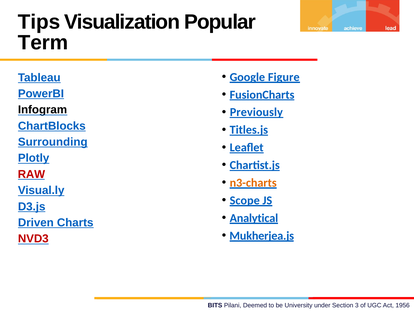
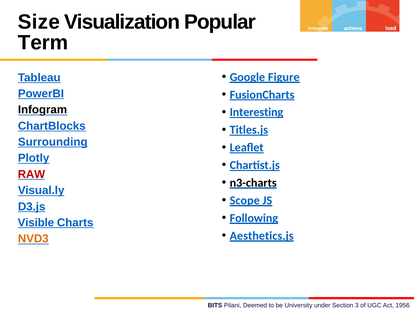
Tips: Tips -> Size
Previously: Previously -> Interesting
n3-charts colour: orange -> black
Analytical: Analytical -> Following
Driven: Driven -> Visible
Mukherjea.js: Mukherjea.js -> Aesthetics.js
NVD3 colour: red -> orange
